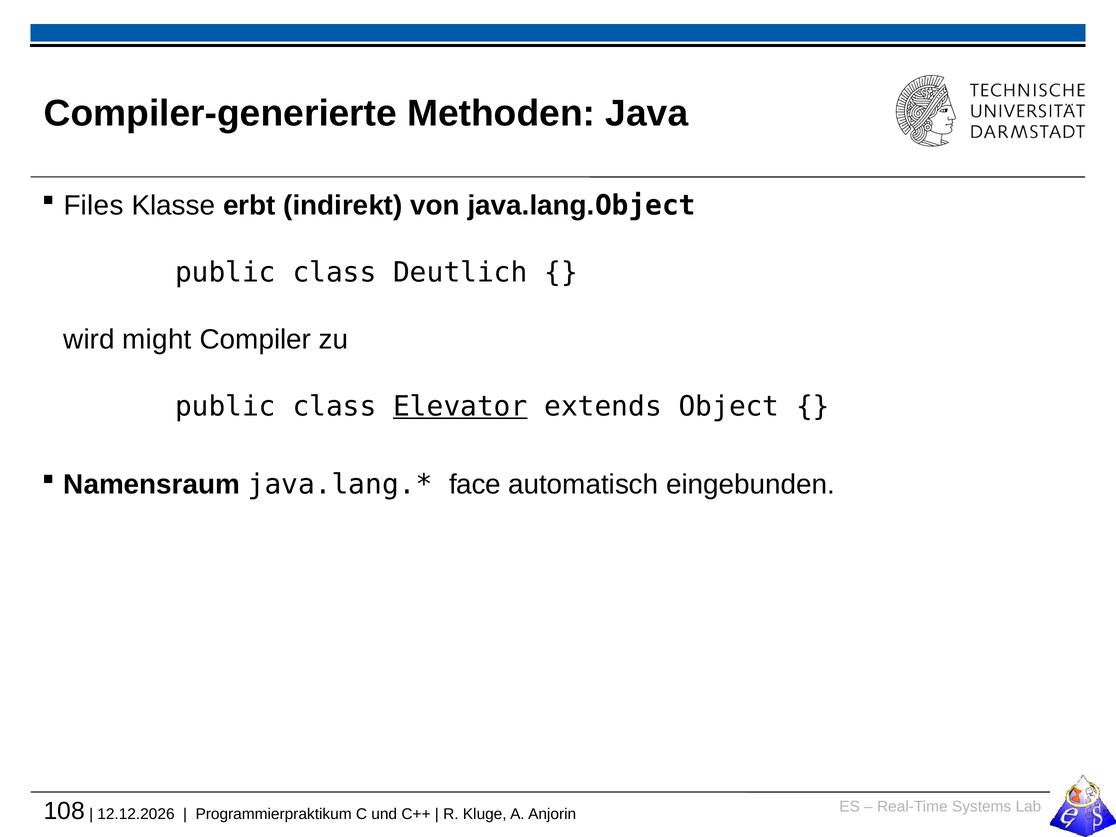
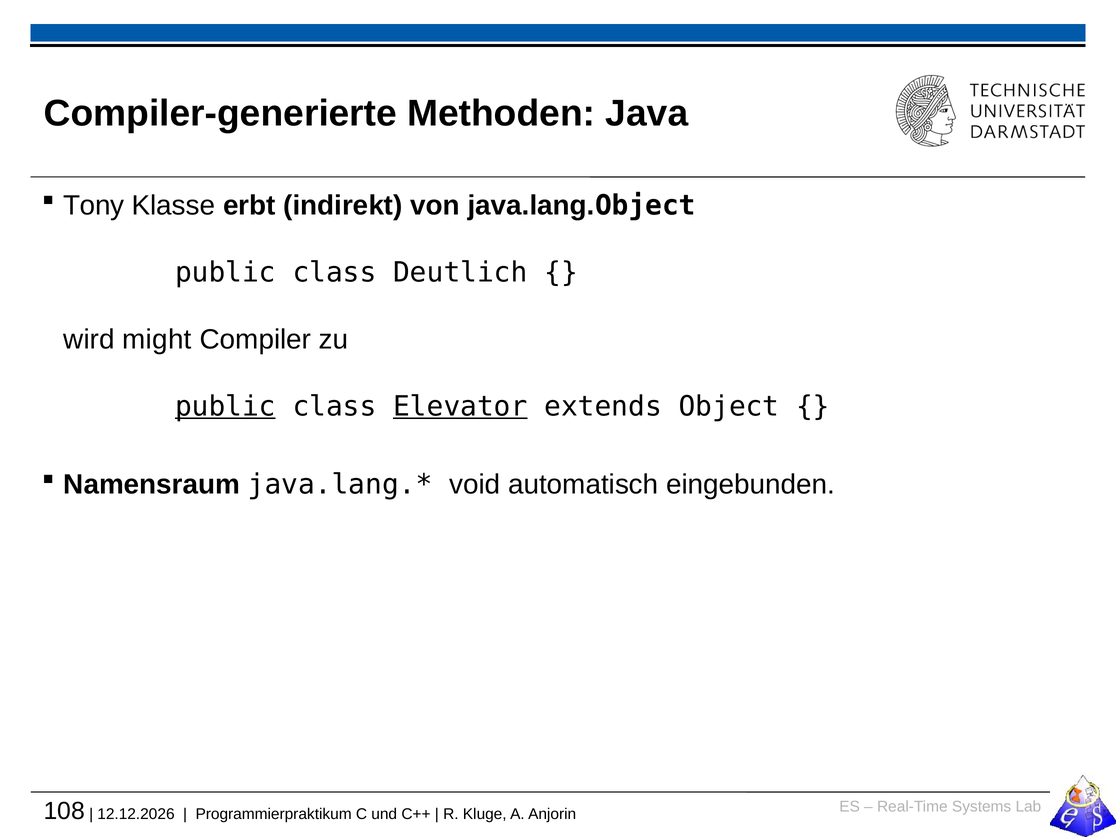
Files: Files -> Tony
public at (225, 406) underline: none -> present
face: face -> void
